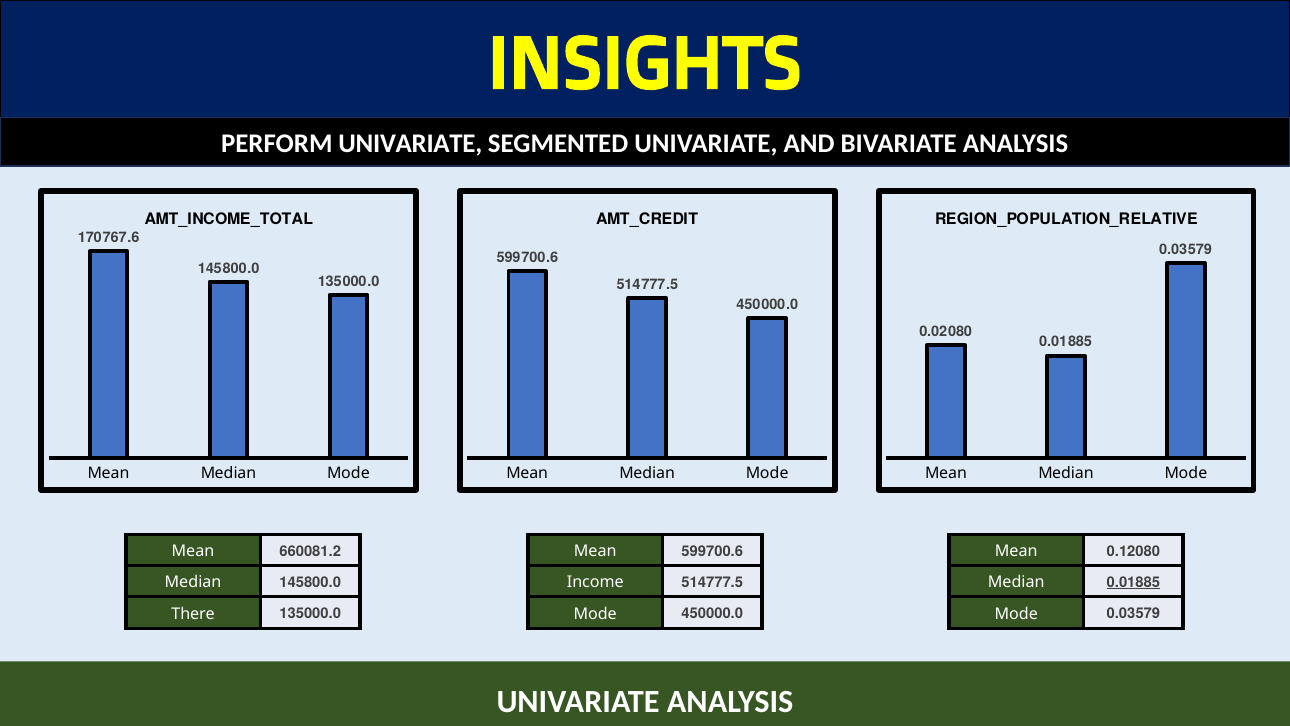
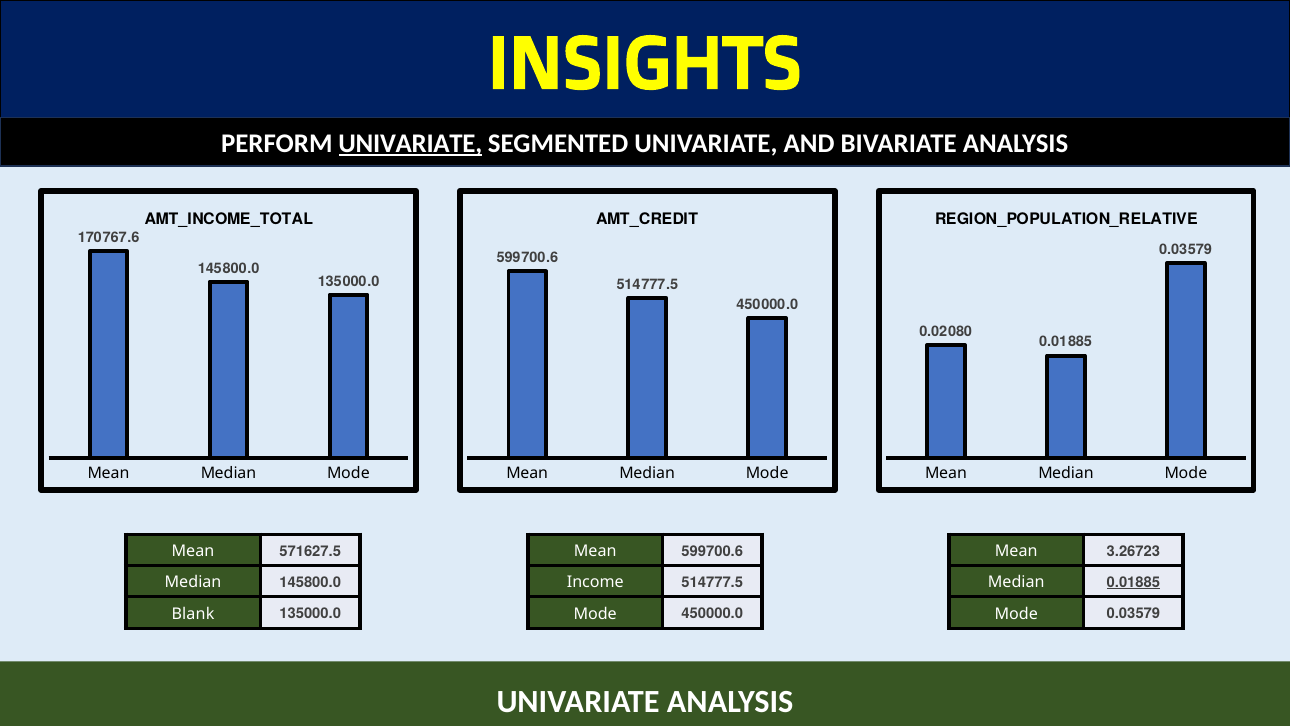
UNIVARIATE at (410, 144) underline: none -> present
660081.2: 660081.2 -> 571627.5
0.12080: 0.12080 -> 3.26723
There: There -> Blank
